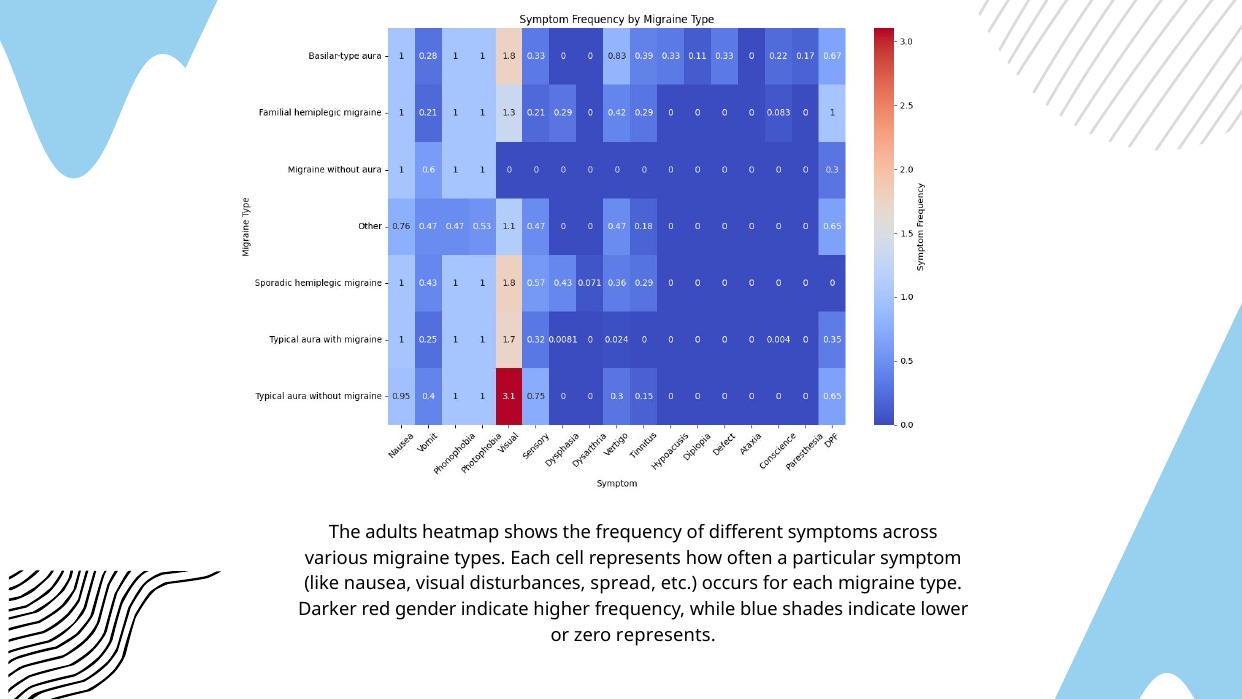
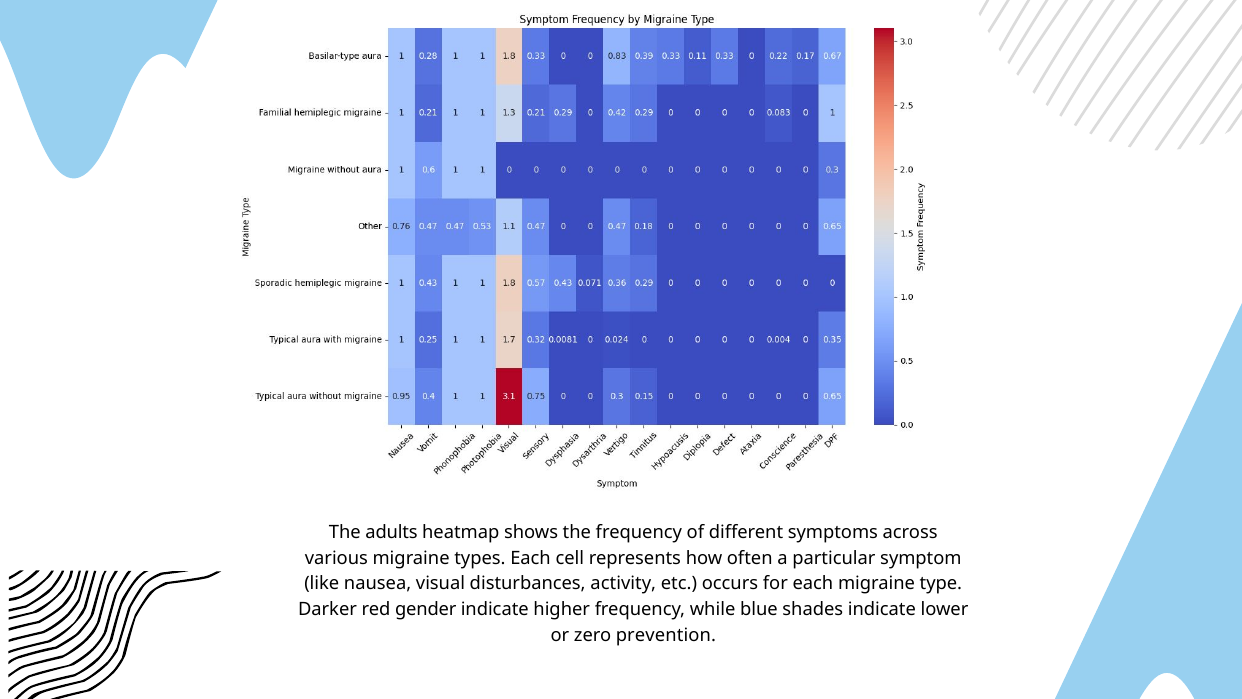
spread: spread -> activity
zero represents: represents -> prevention
